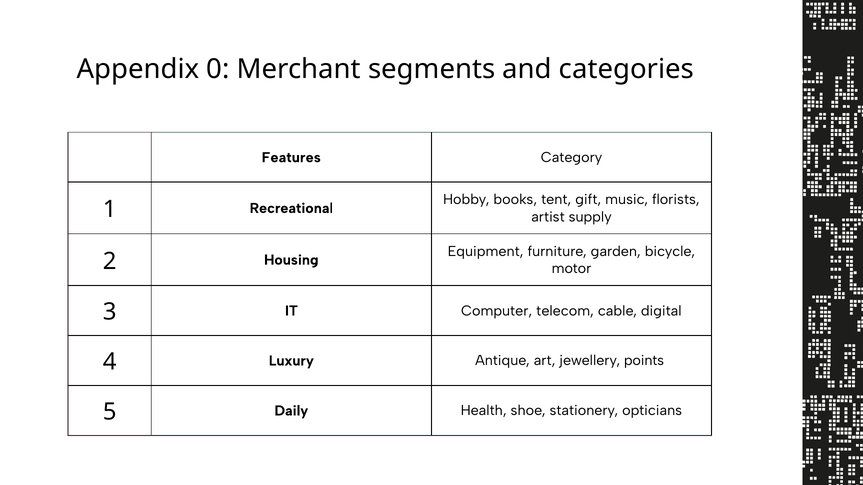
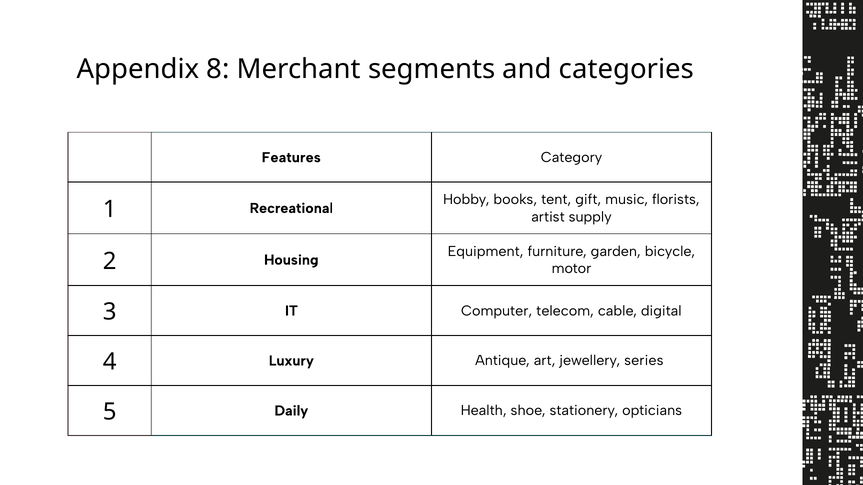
0: 0 -> 8
points: points -> series
